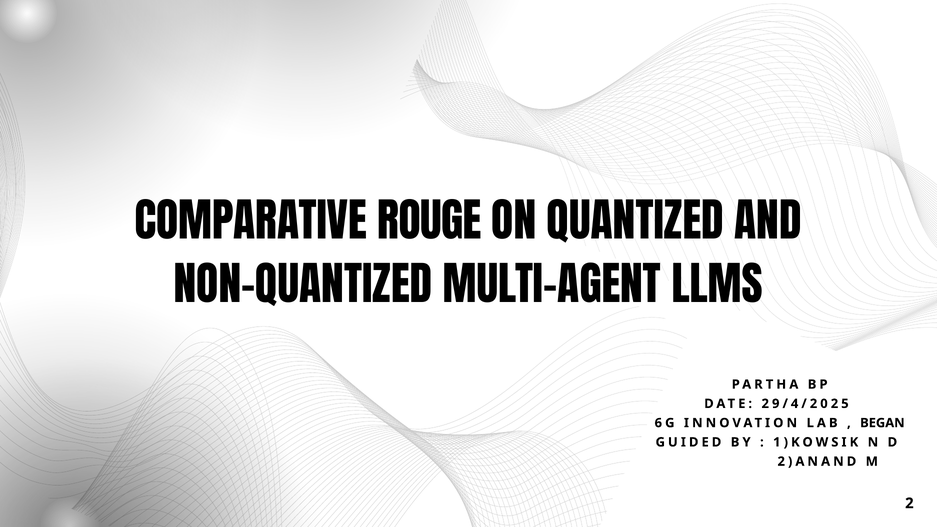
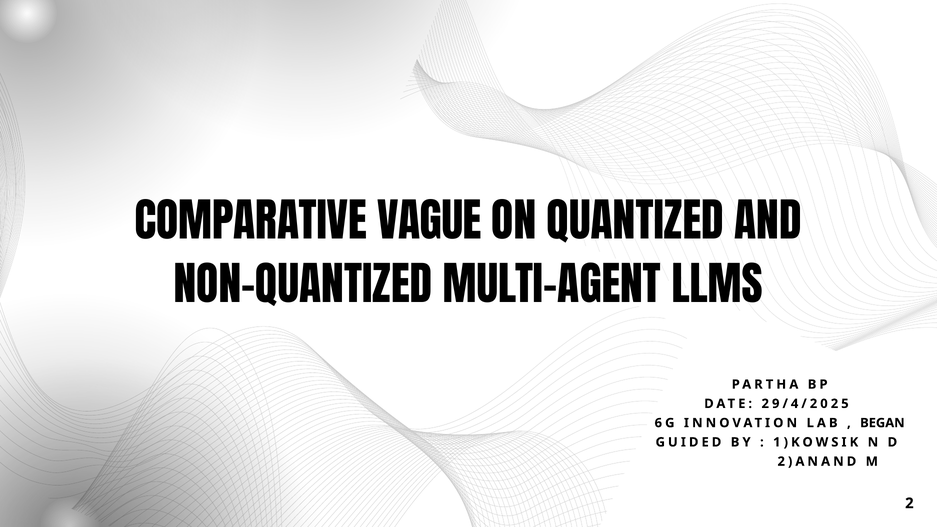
ROUGE: ROUGE -> VAGUE
